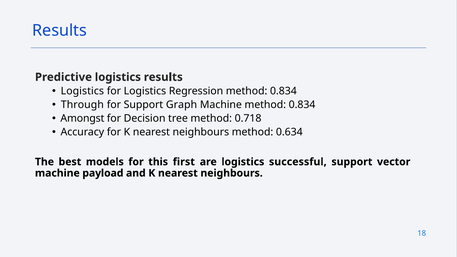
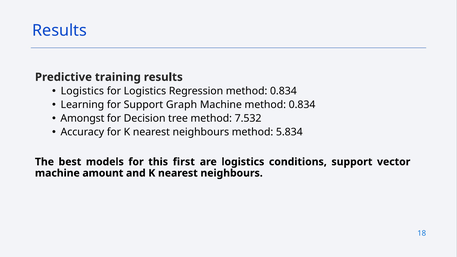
Predictive logistics: logistics -> training
Through: Through -> Learning
0.718: 0.718 -> 7.532
0.634: 0.634 -> 5.834
successful: successful -> conditions
payload: payload -> amount
